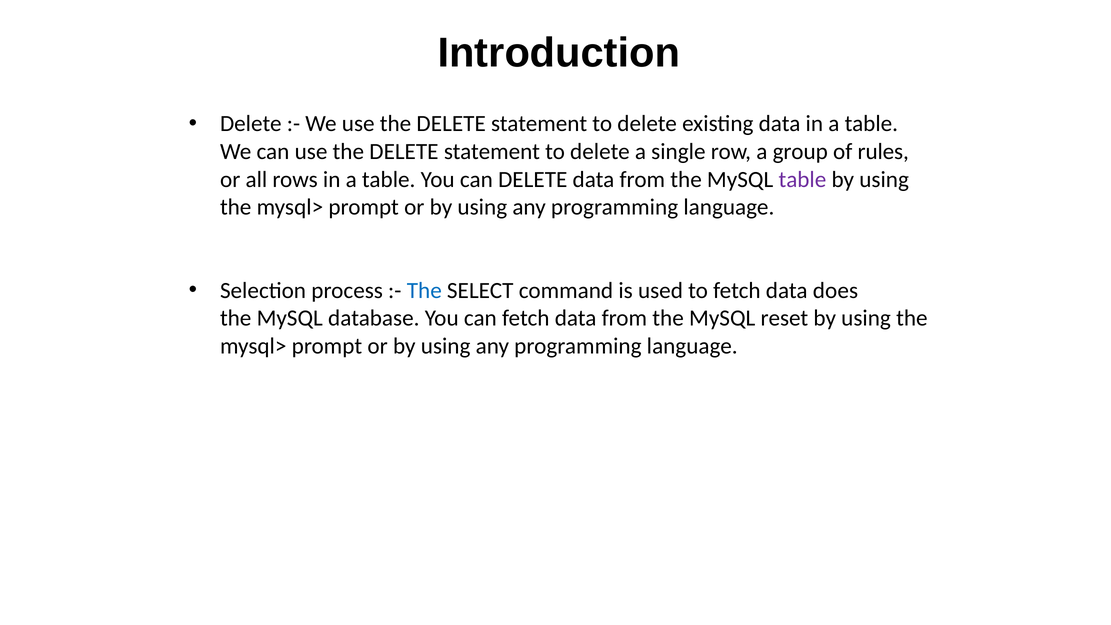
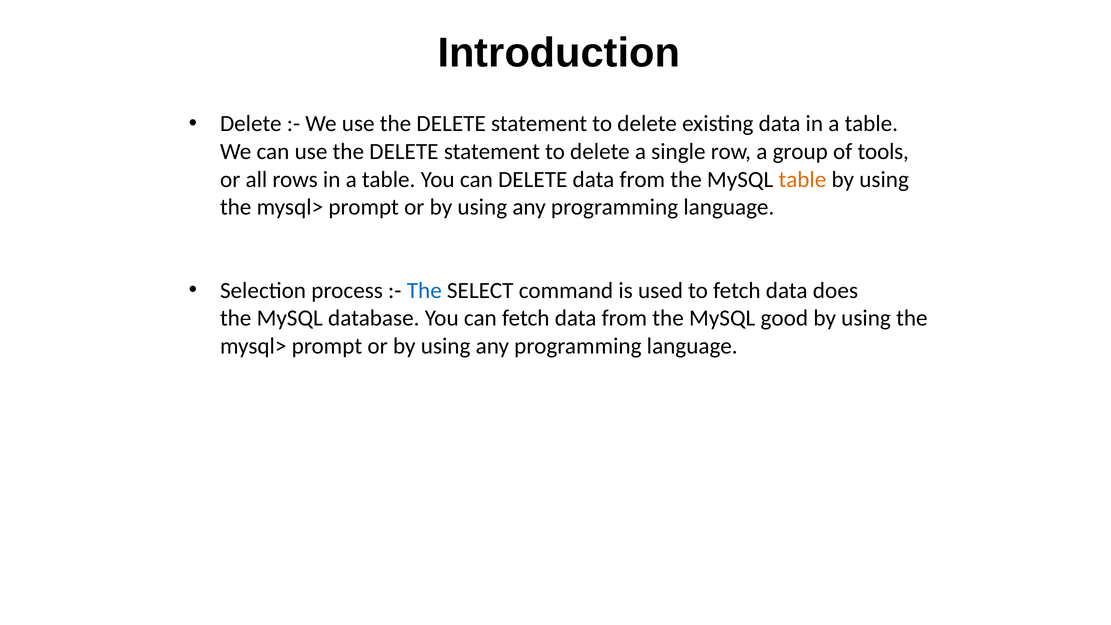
rules: rules -> tools
table at (802, 179) colour: purple -> orange
reset: reset -> good
